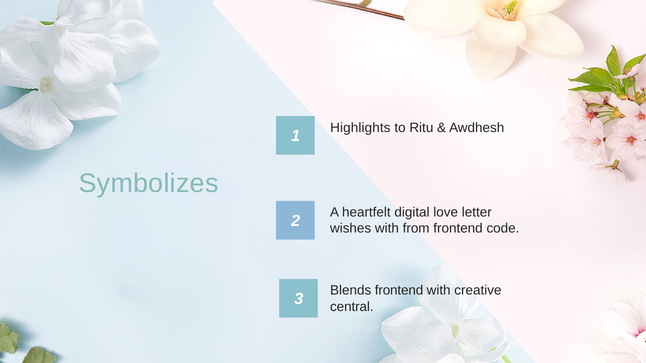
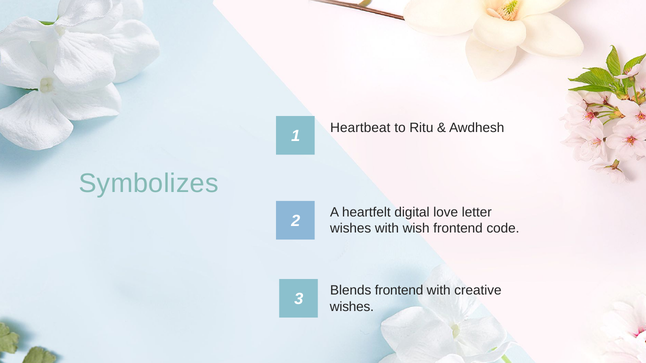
Highlights: Highlights -> Heartbeat
from: from -> wish
central at (352, 307): central -> wishes
